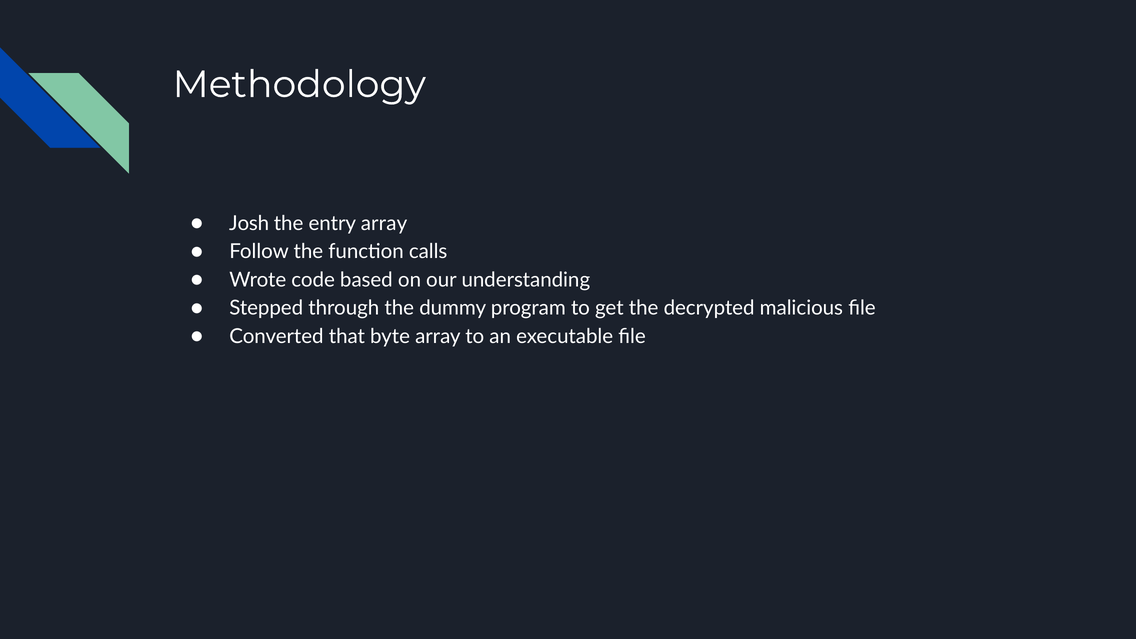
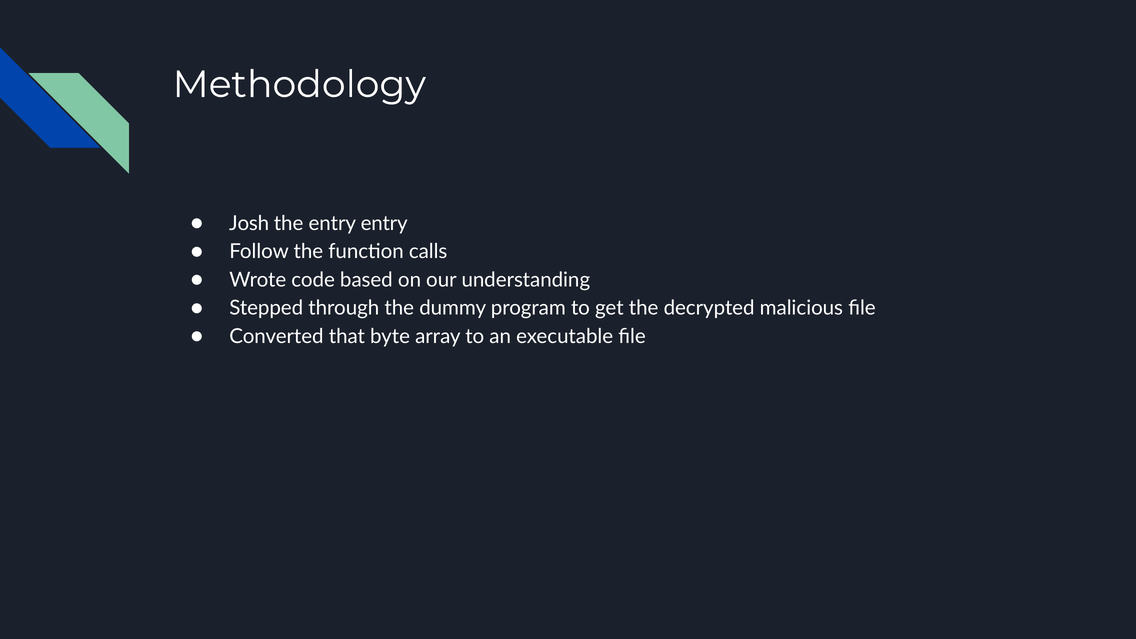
entry array: array -> entry
